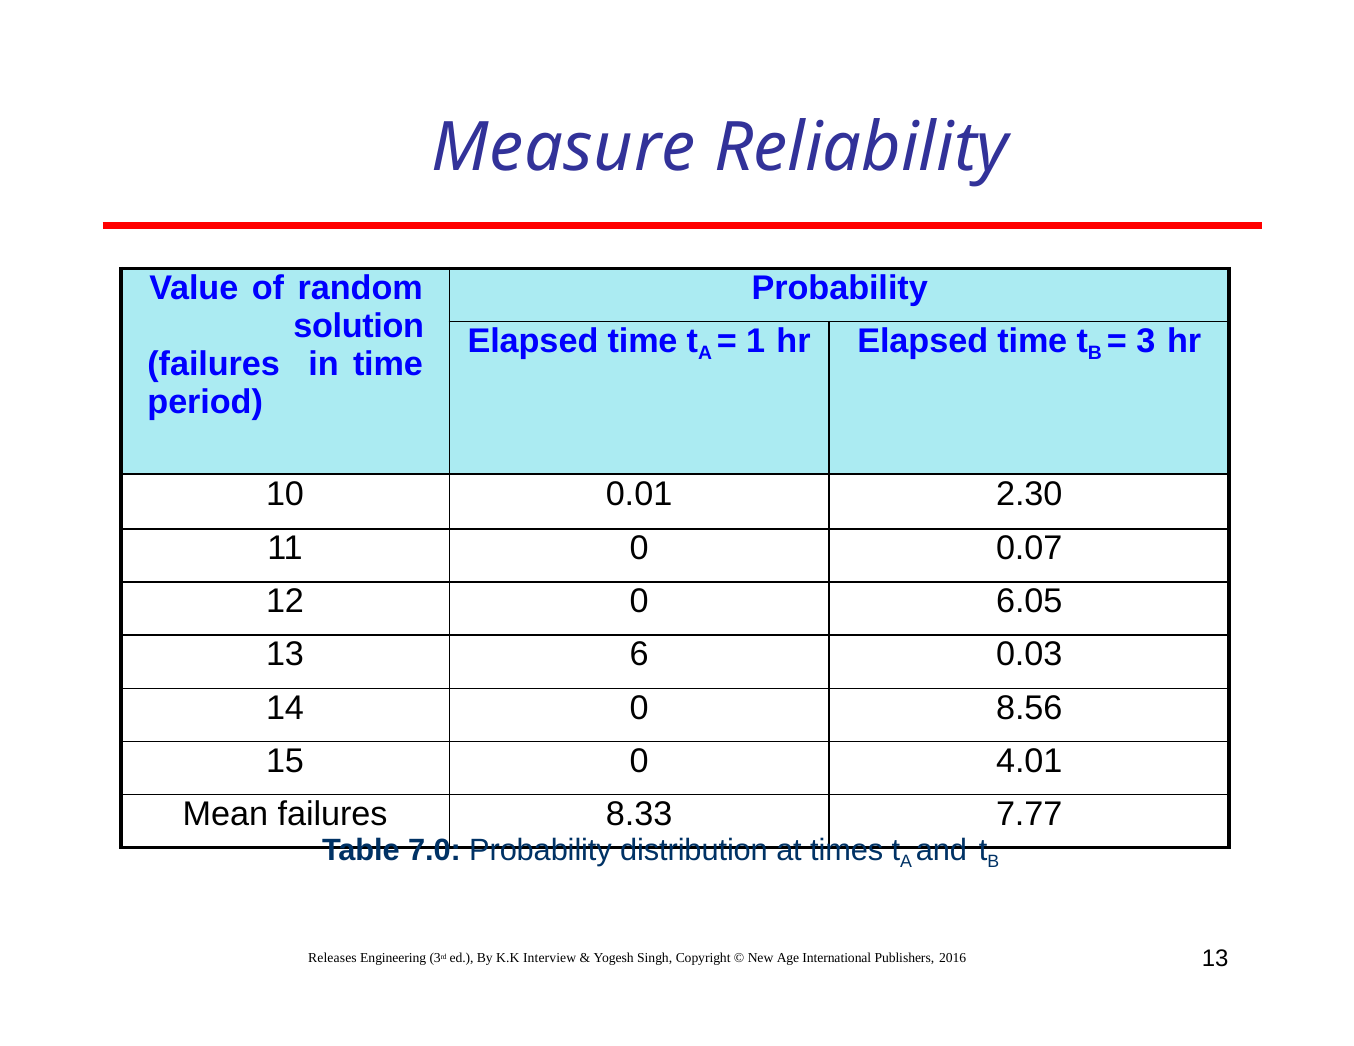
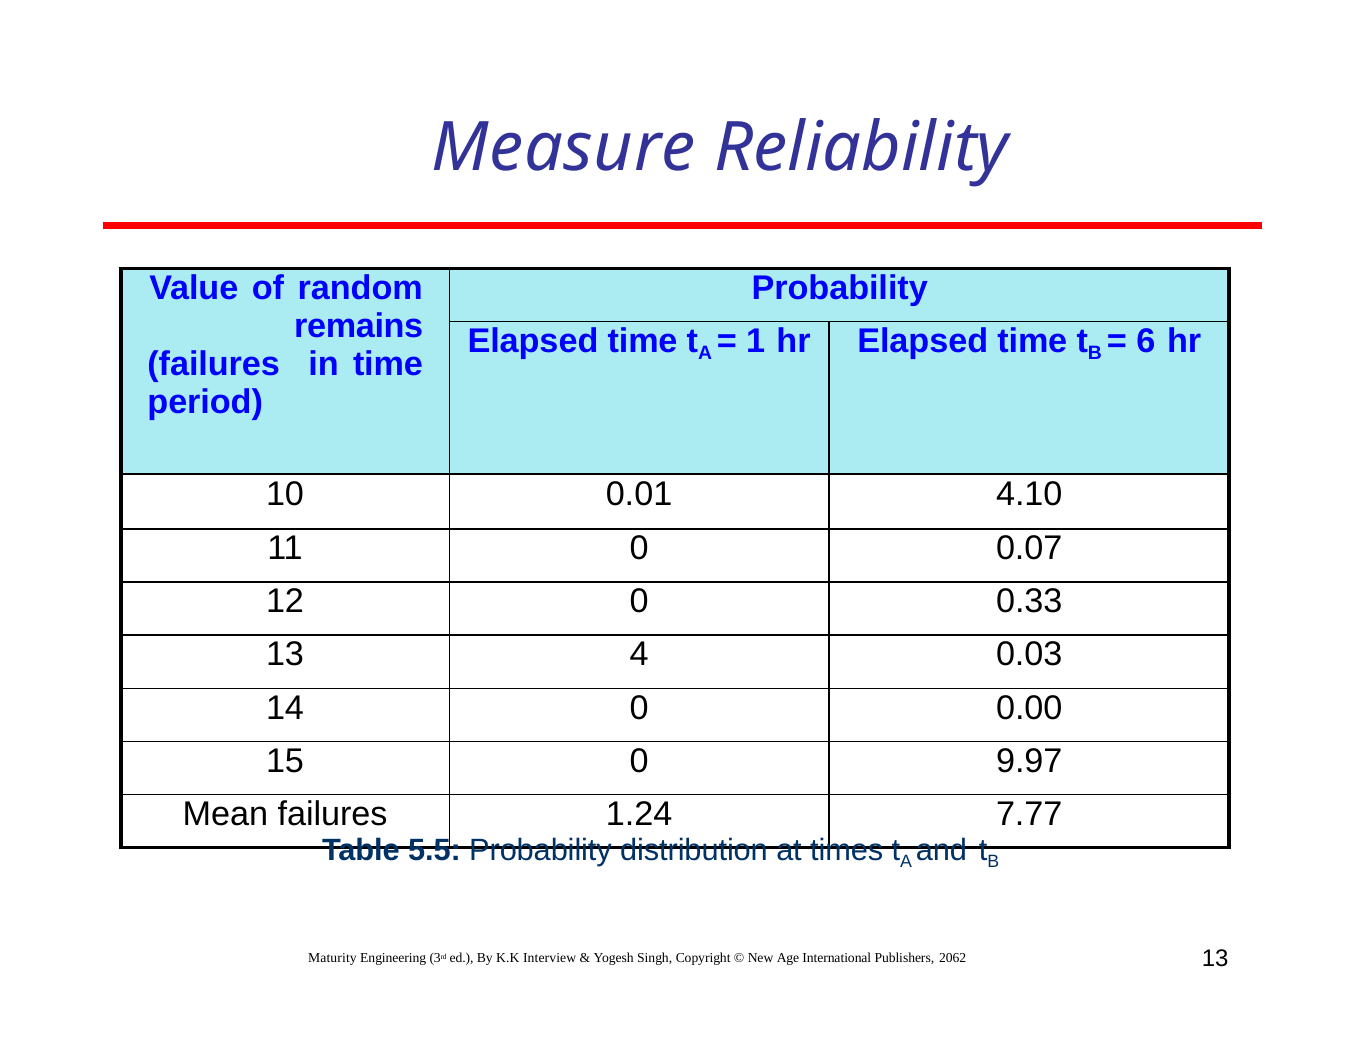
solution: solution -> remains
3: 3 -> 6
2.30: 2.30 -> 4.10
6.05: 6.05 -> 0.33
6: 6 -> 4
8.56: 8.56 -> 0.00
4.01: 4.01 -> 9.97
8.33: 8.33 -> 1.24
7.0: 7.0 -> 5.5
Releases: Releases -> Maturity
2016: 2016 -> 2062
